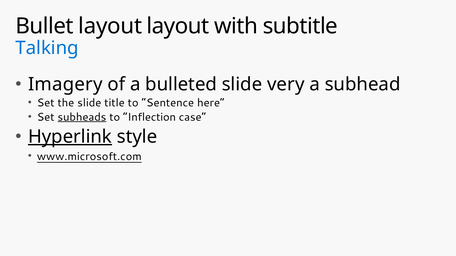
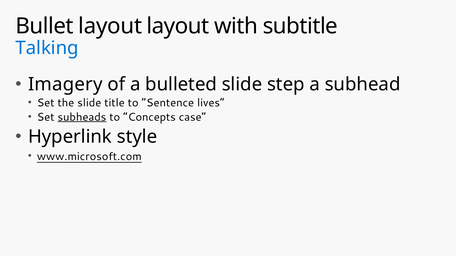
very: very -> step
here: here -> lives
Inflection: Inflection -> Concepts
Hyperlink underline: present -> none
